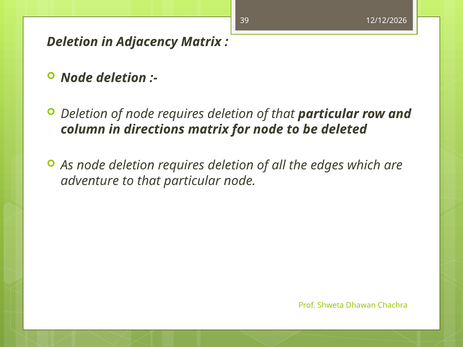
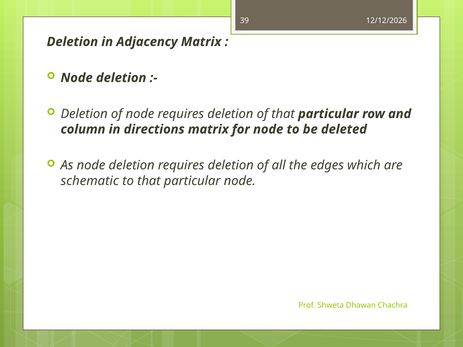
adventure: adventure -> schematic
